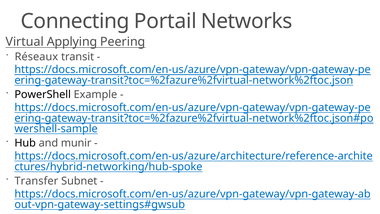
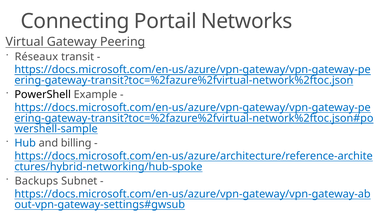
Applying: Applying -> Gateway
Hub colour: black -> blue
munir: munir -> billing
Transfer: Transfer -> Backups
